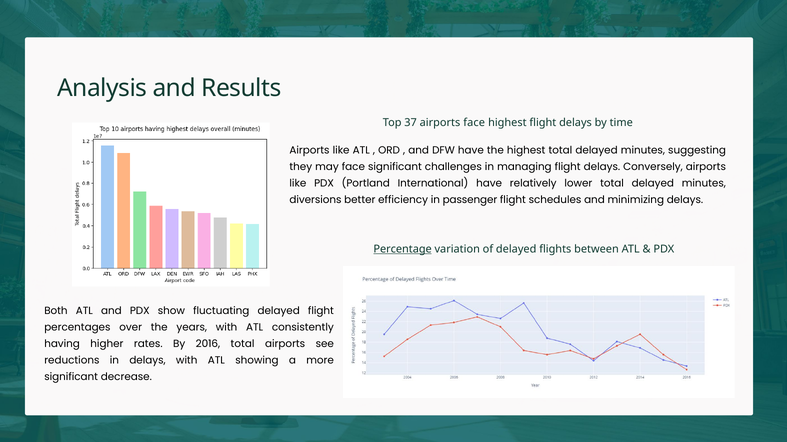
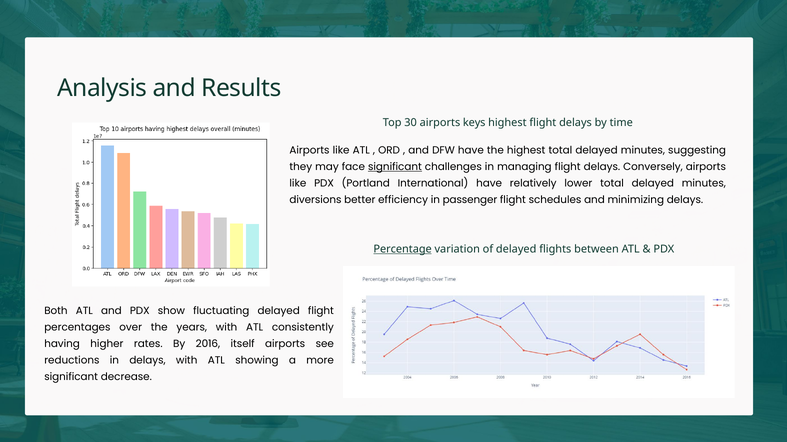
37: 37 -> 30
airports face: face -> keys
significant at (395, 167) underline: none -> present
2016 total: total -> itself
